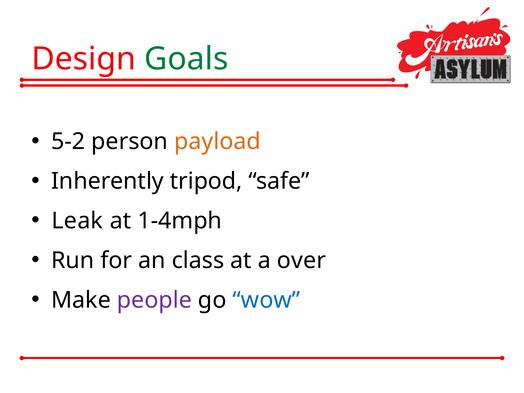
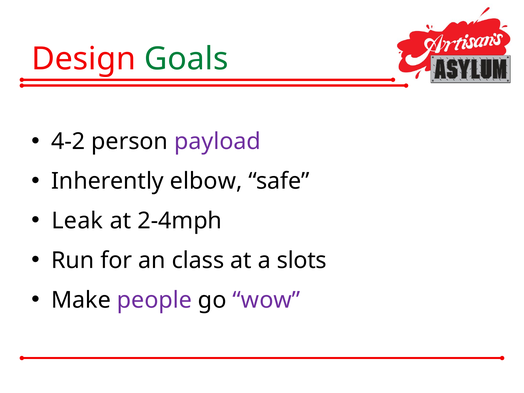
5-2: 5-2 -> 4-2
payload colour: orange -> purple
tripod: tripod -> elbow
1-4mph: 1-4mph -> 2-4mph
over: over -> slots
wow colour: blue -> purple
